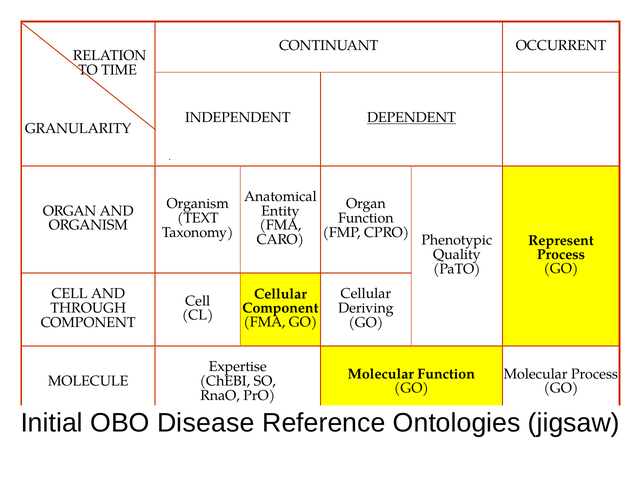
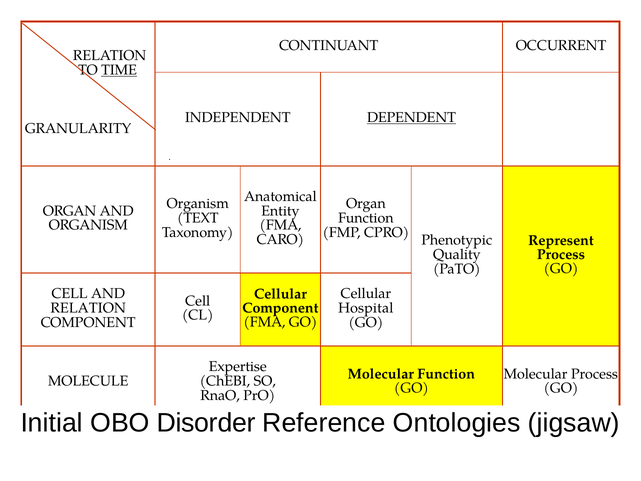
TIME underline: none -> present
THROUGH at (88, 308): THROUGH -> RELATION
Deriving: Deriving -> Hospital
Disease: Disease -> Disorder
